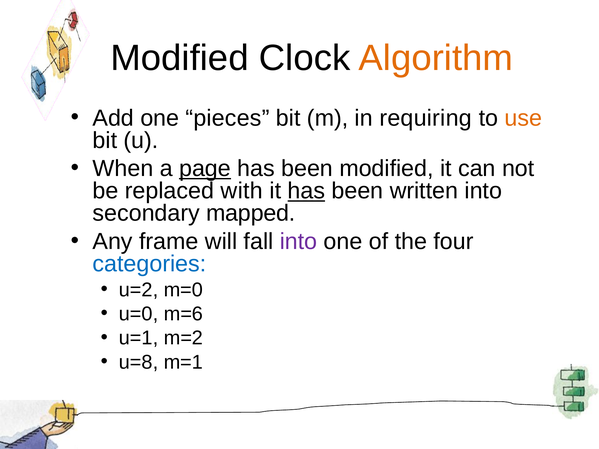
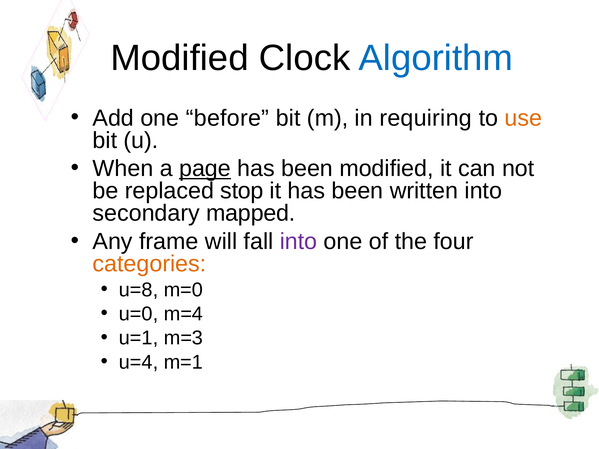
Algorithm colour: orange -> blue
pieces: pieces -> before
with: with -> stop
has at (306, 191) underline: present -> none
categories colour: blue -> orange
u=2: u=2 -> u=8
m=6: m=6 -> m=4
m=2: m=2 -> m=3
u=8: u=8 -> u=4
